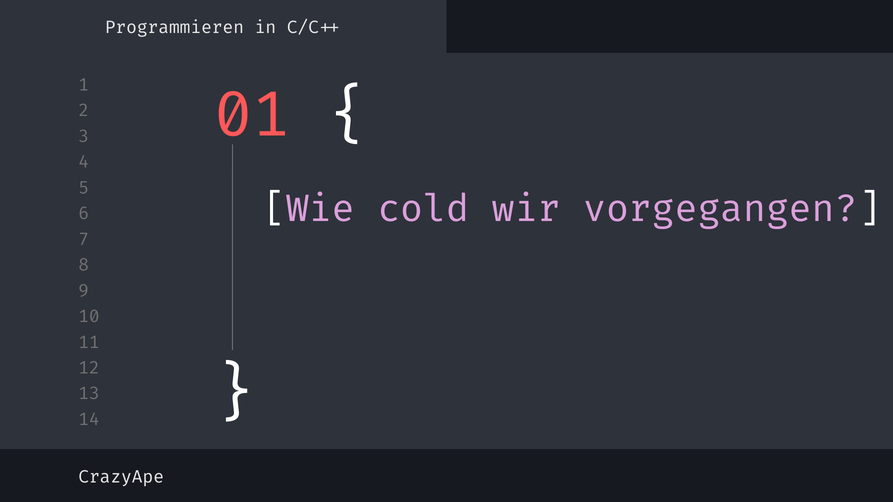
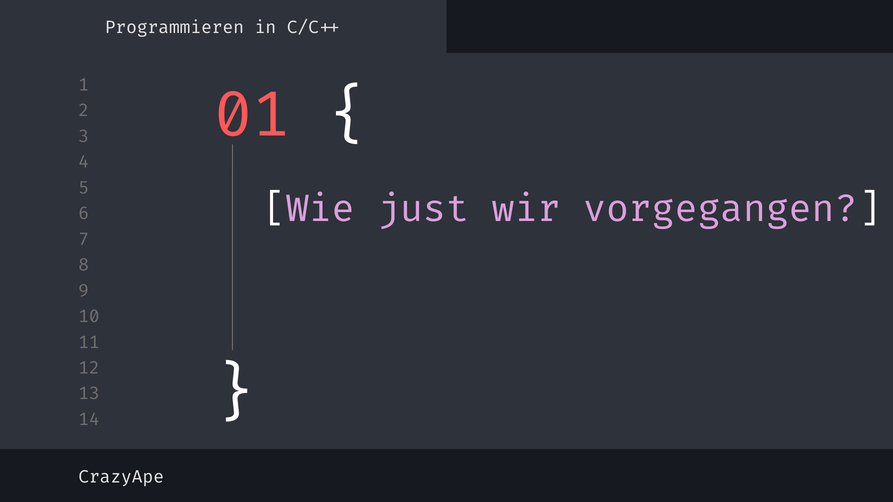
cold: cold -> just
